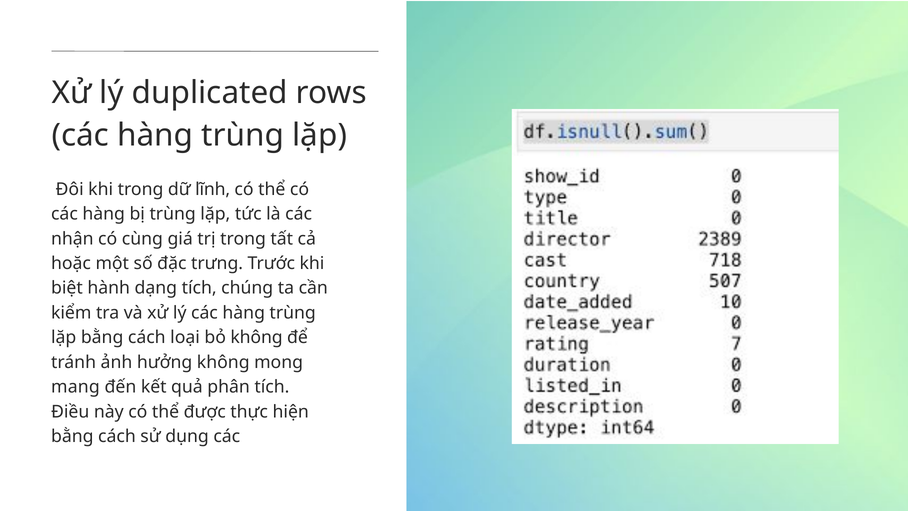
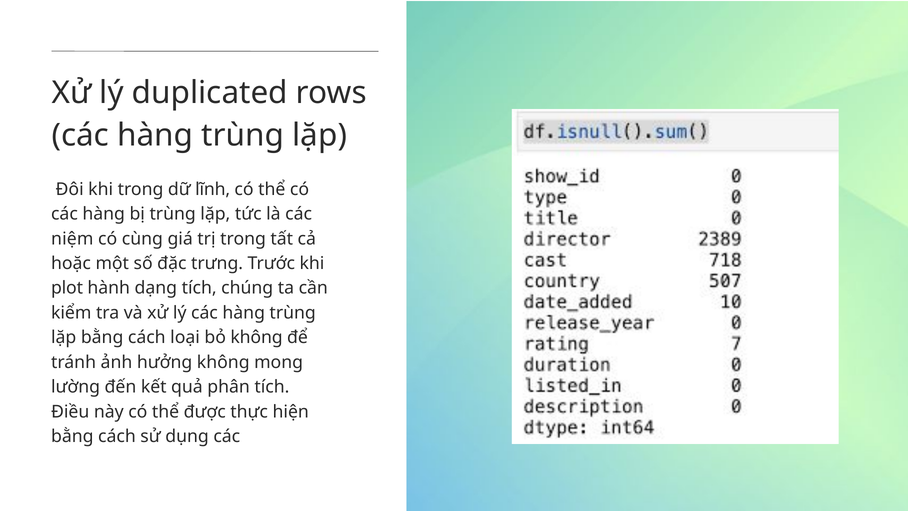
nhận: nhận -> niệm
biệt: biệt -> plot
mang: mang -> lường
